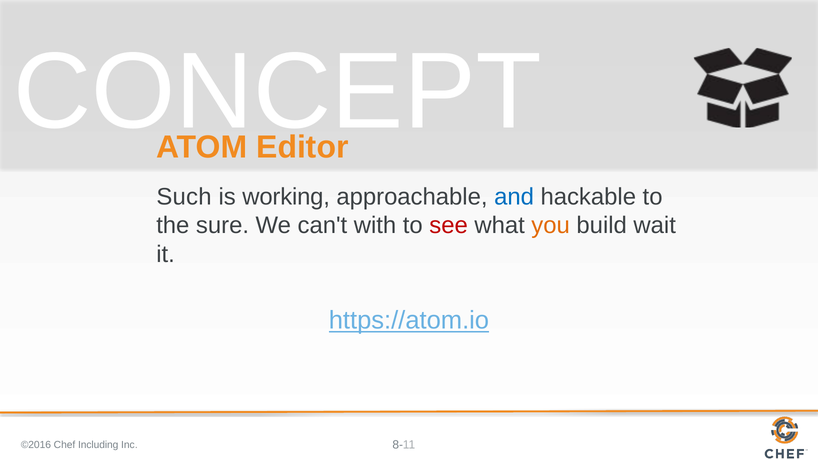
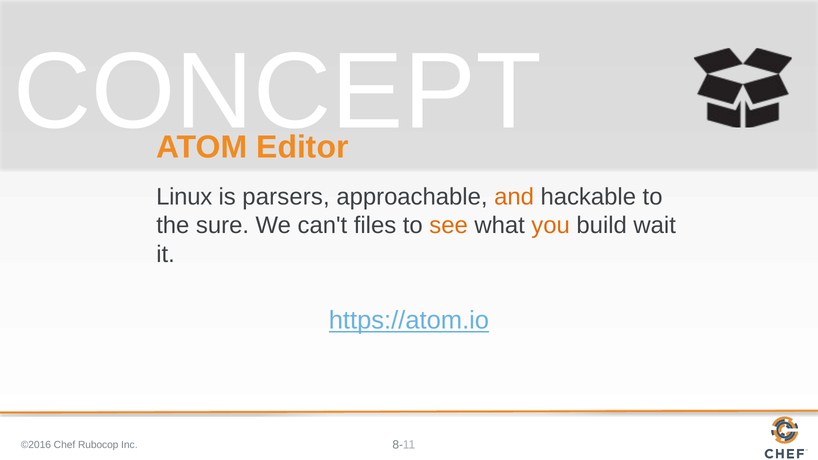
Such: Such -> Linux
working: working -> parsers
and colour: blue -> orange
with: with -> files
see colour: red -> orange
Including: Including -> Rubocop
